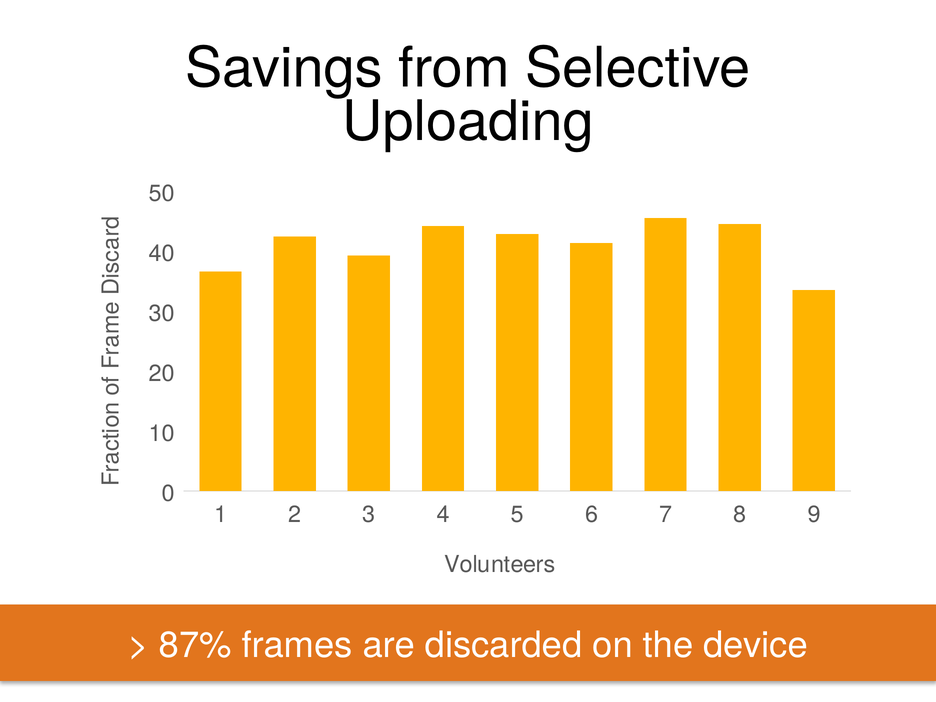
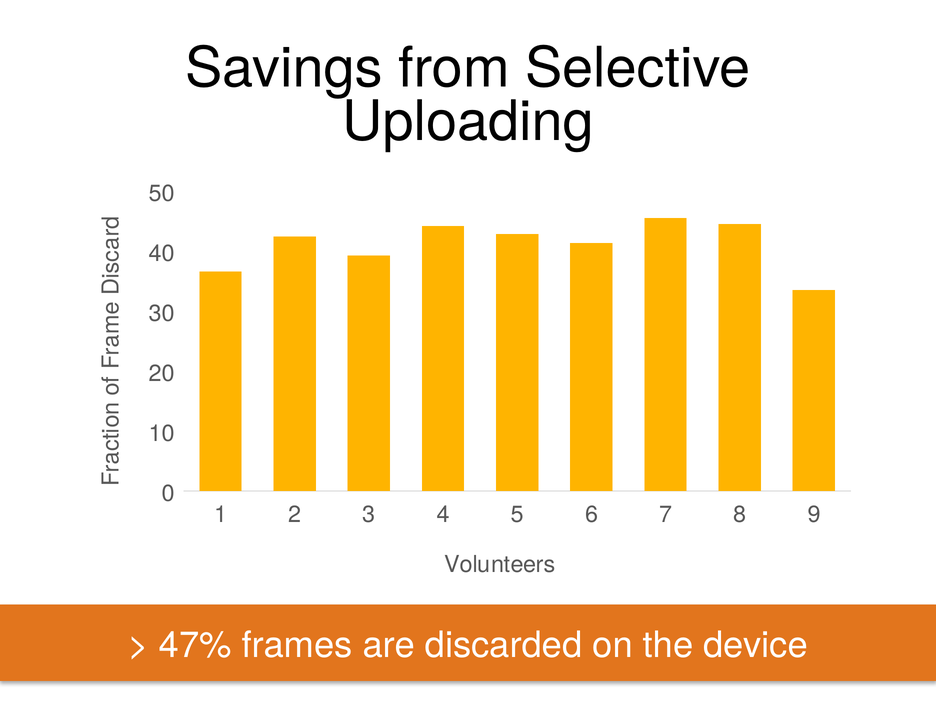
87%: 87% -> 47%
